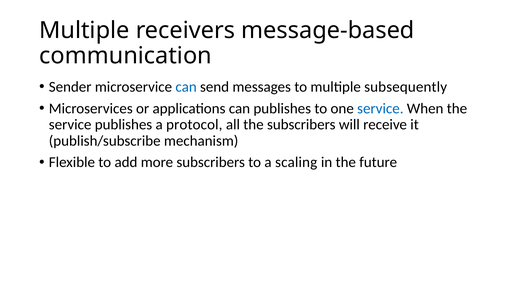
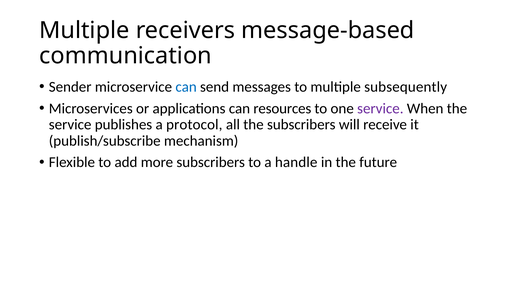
can publishes: publishes -> resources
service at (380, 108) colour: blue -> purple
scaling: scaling -> handle
